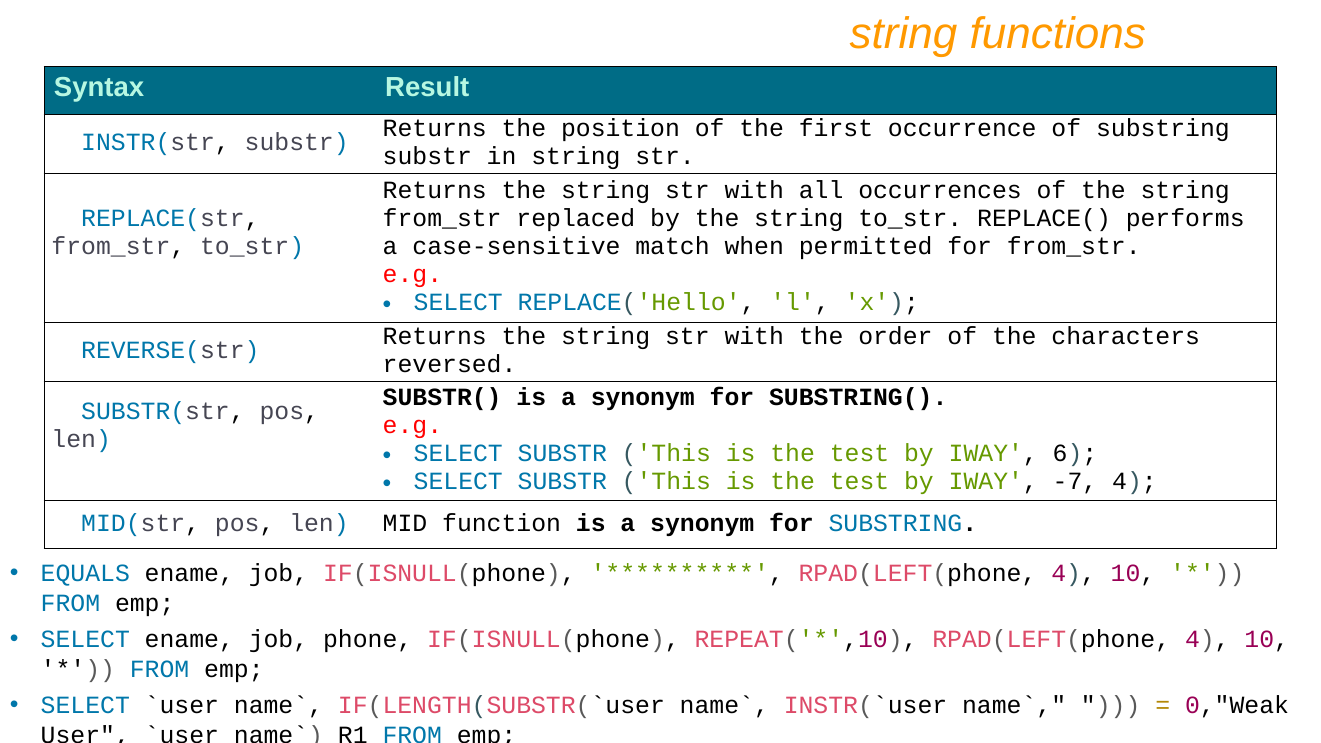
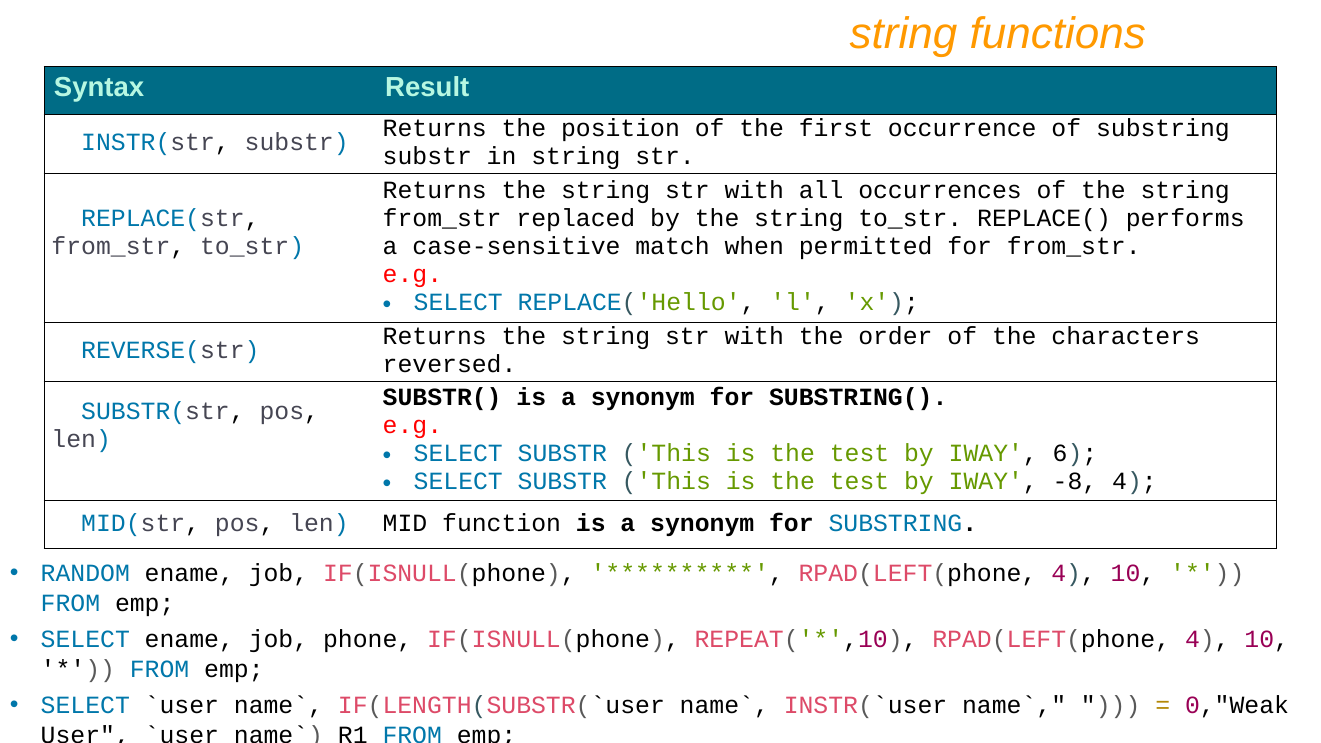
-7: -7 -> -8
EQUALS: EQUALS -> RANDOM
